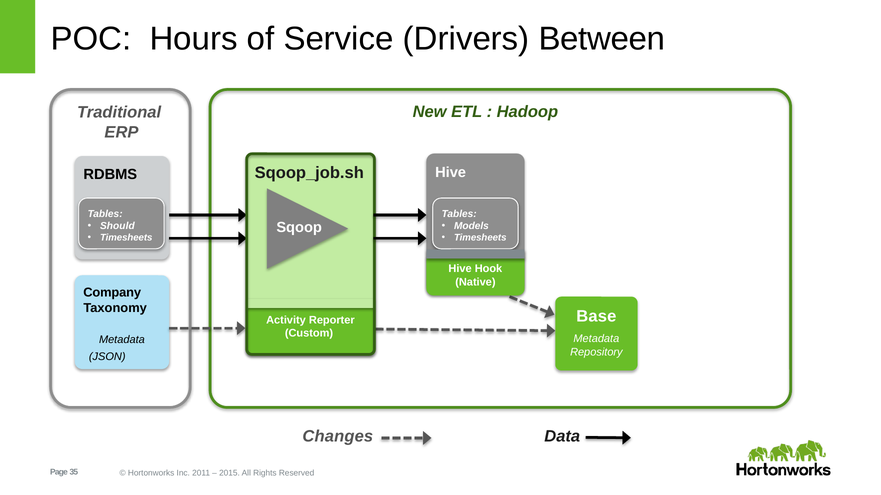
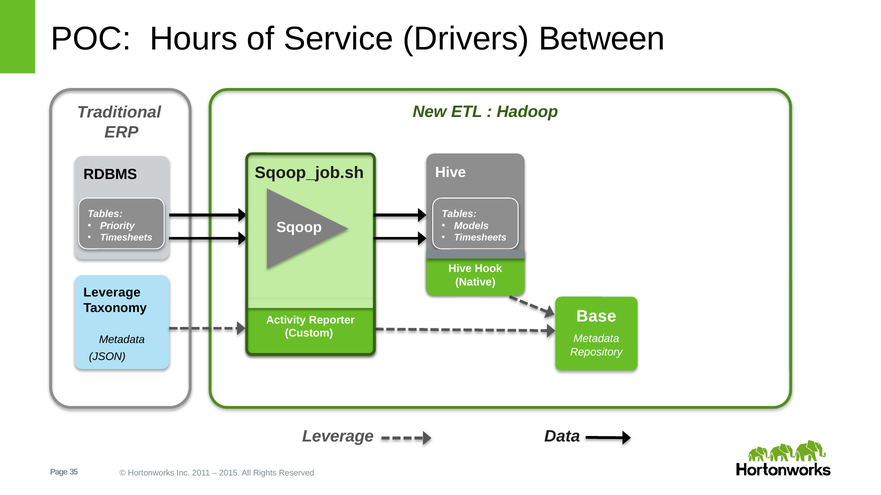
Should: Should -> Priority
Company at (112, 293): Company -> Leverage
Changes at (338, 437): Changes -> Leverage
